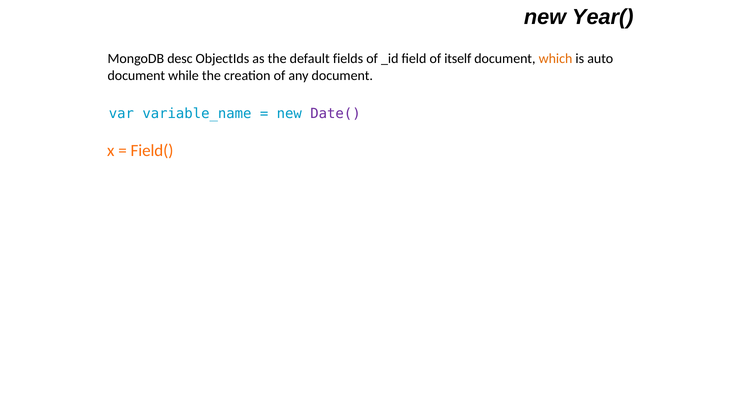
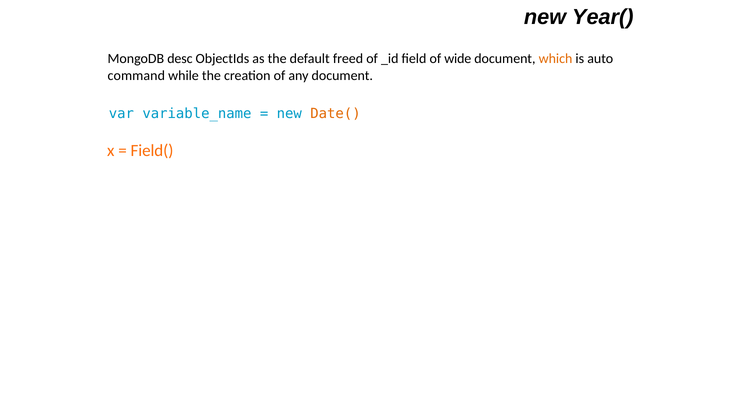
fields: fields -> freed
itself: itself -> wide
document at (136, 75): document -> command
Date( colour: purple -> orange
